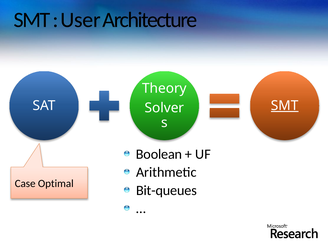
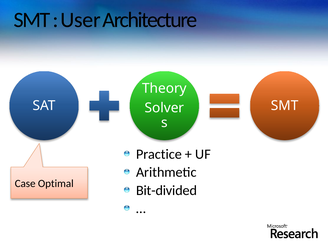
SMT at (285, 106) underline: present -> none
Boolean: Boolean -> Practice
Bit-queues: Bit-queues -> Bit-divided
